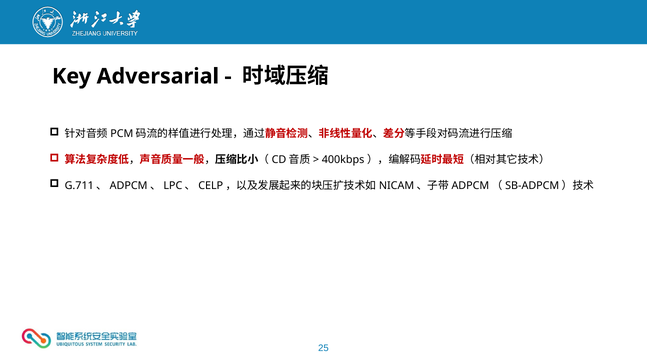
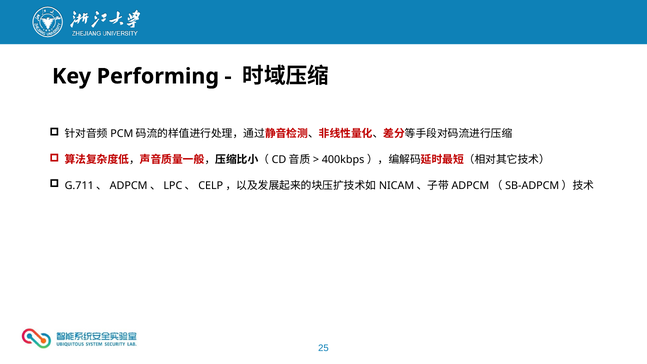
Adversarial: Adversarial -> Performing
